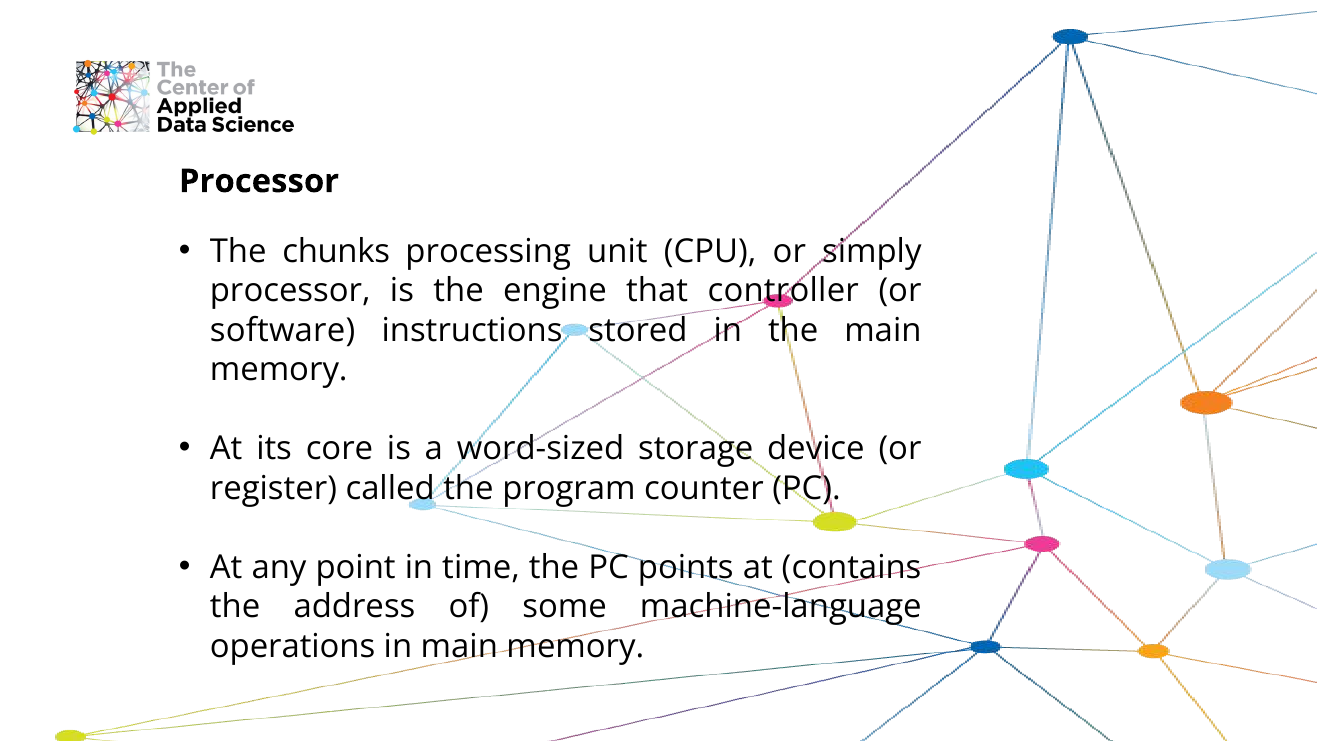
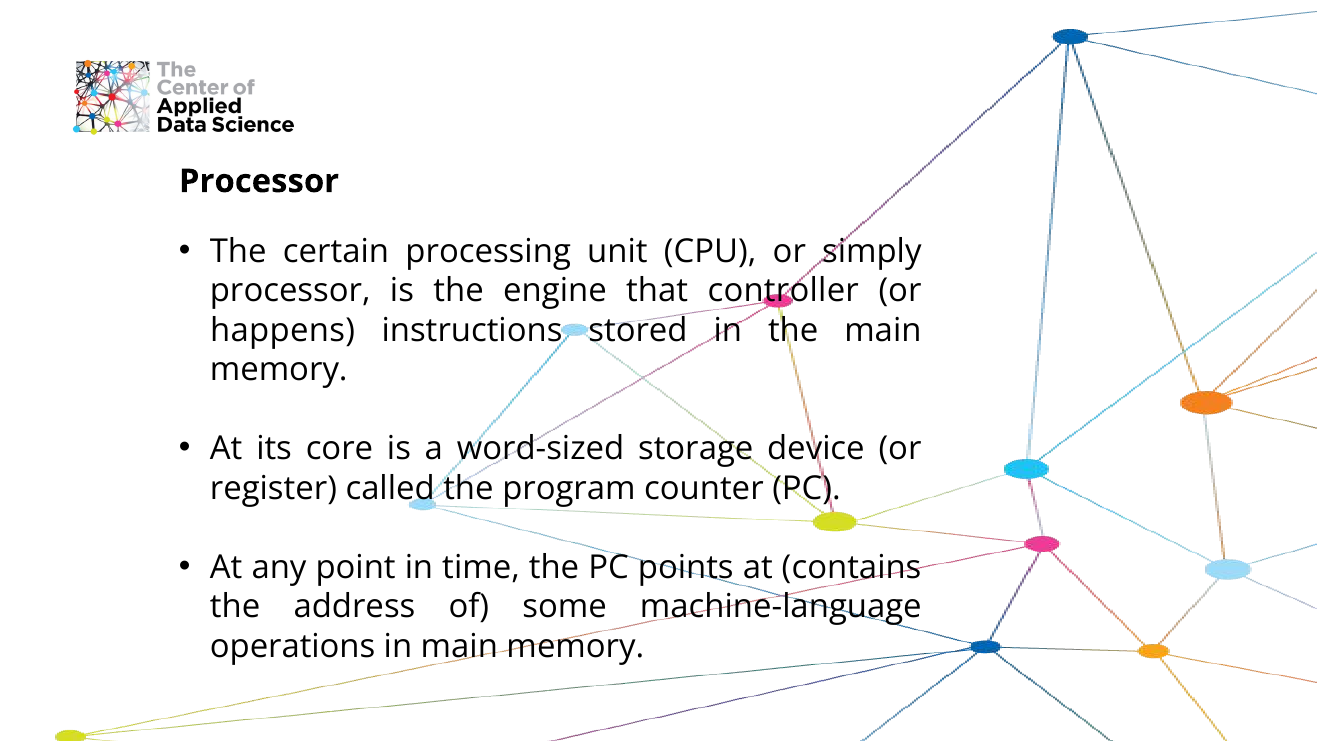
chunks: chunks -> certain
software: software -> happens
